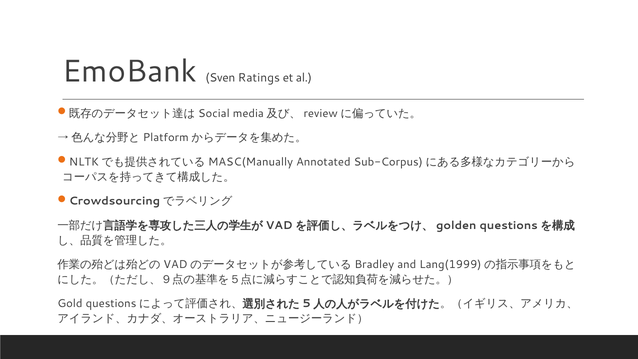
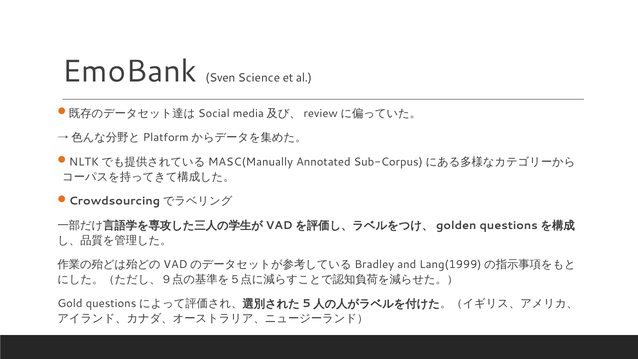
Ratings: Ratings -> Science
